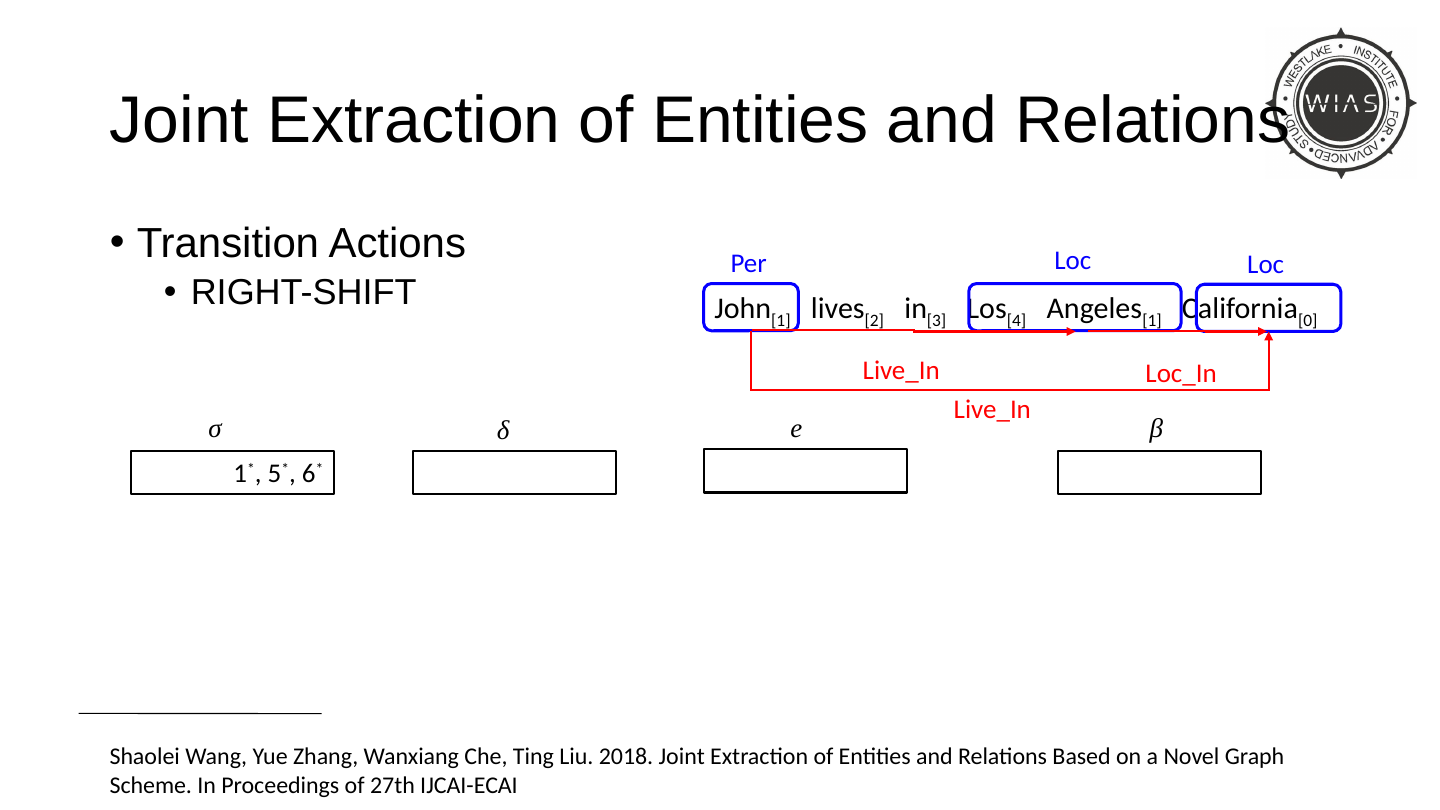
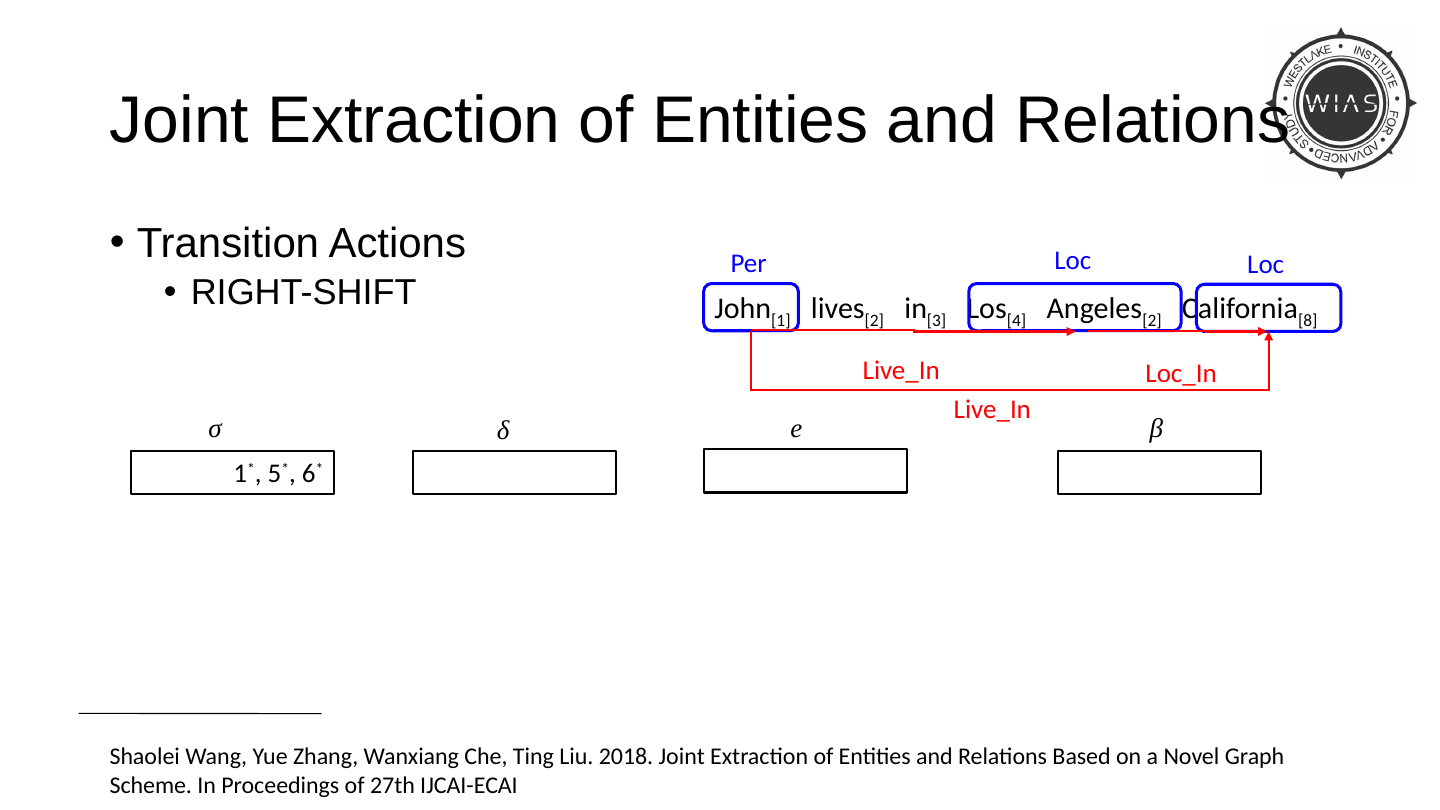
1 at (1152, 321): 1 -> 2
0: 0 -> 8
